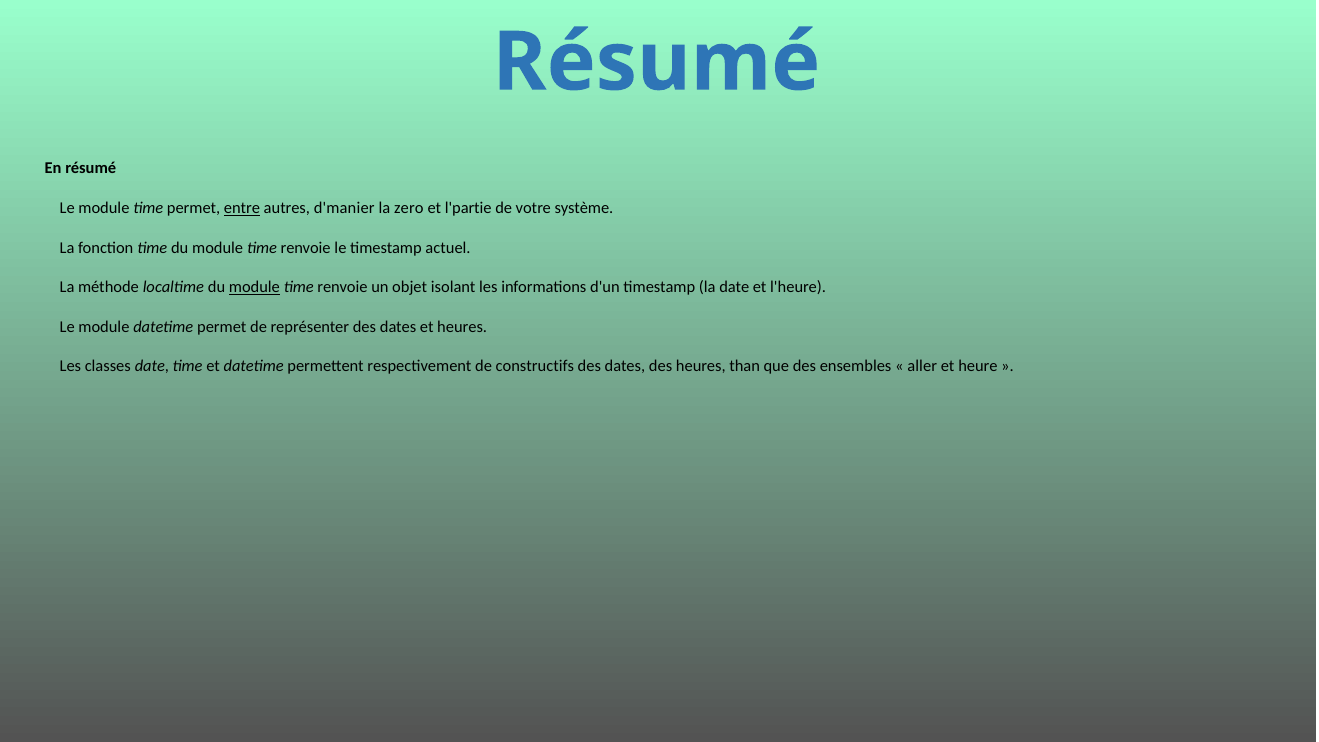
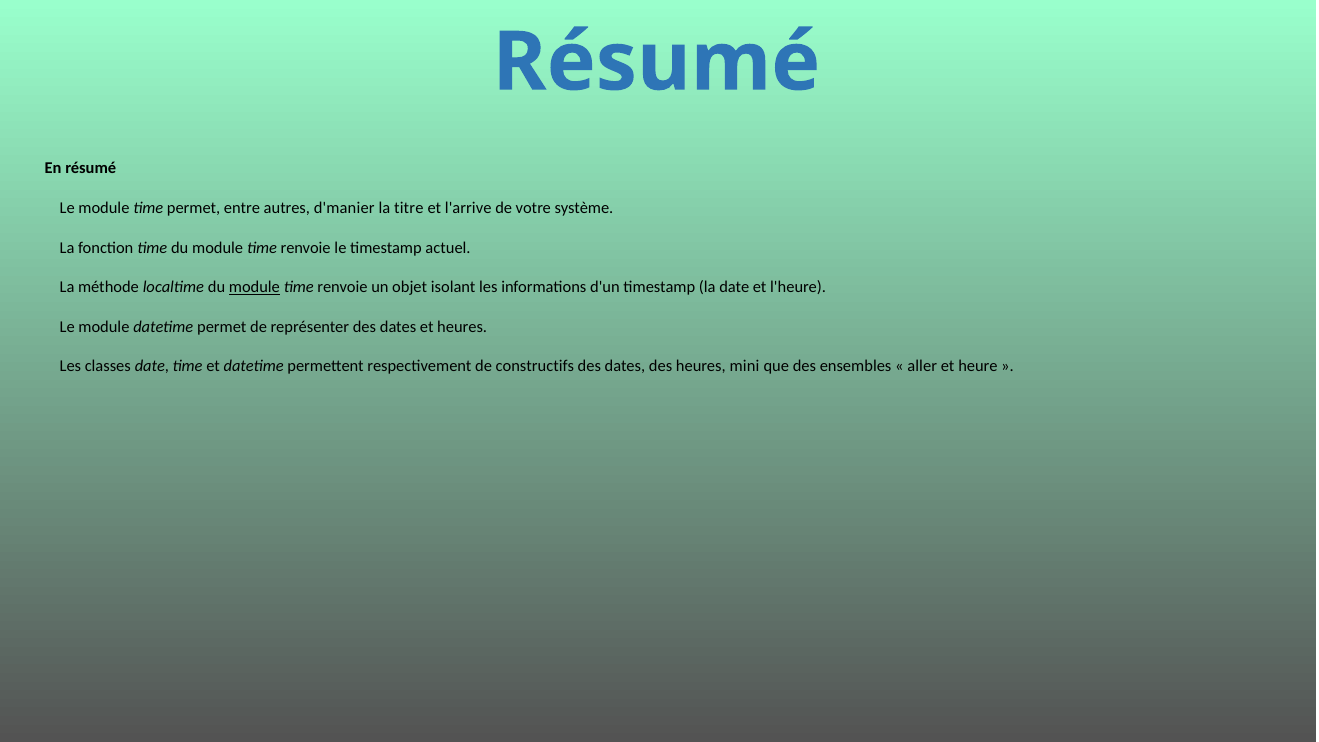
entre underline: present -> none
zero: zero -> titre
l'partie: l'partie -> l'arrive
than: than -> mini
